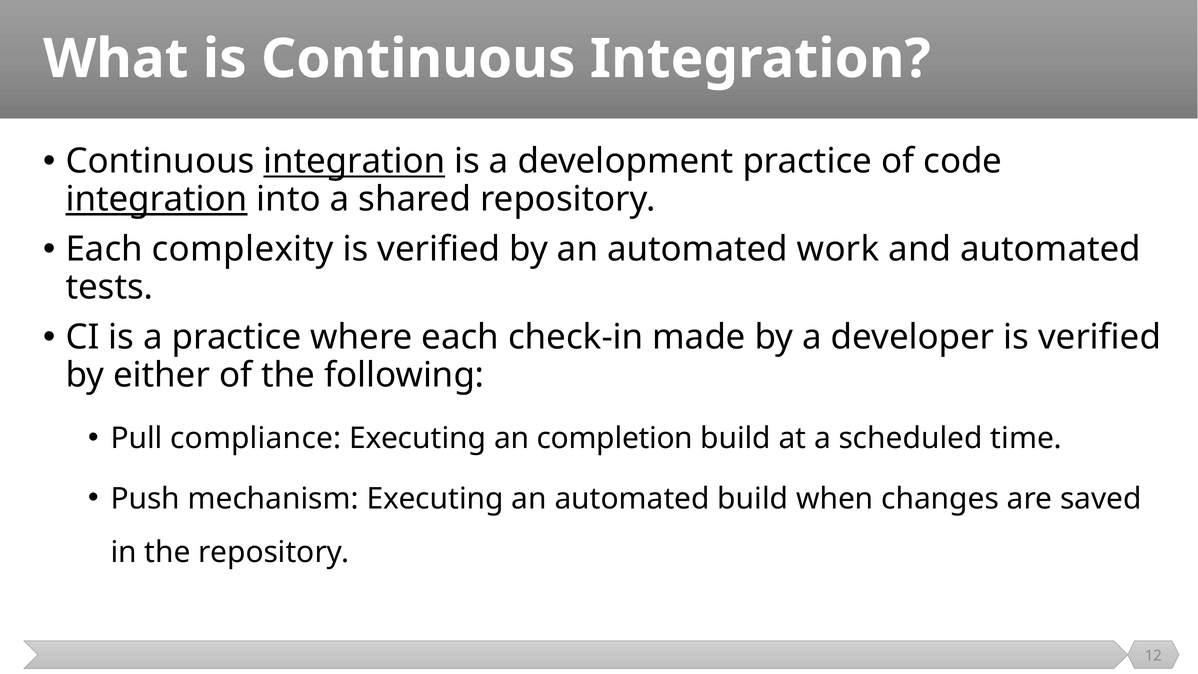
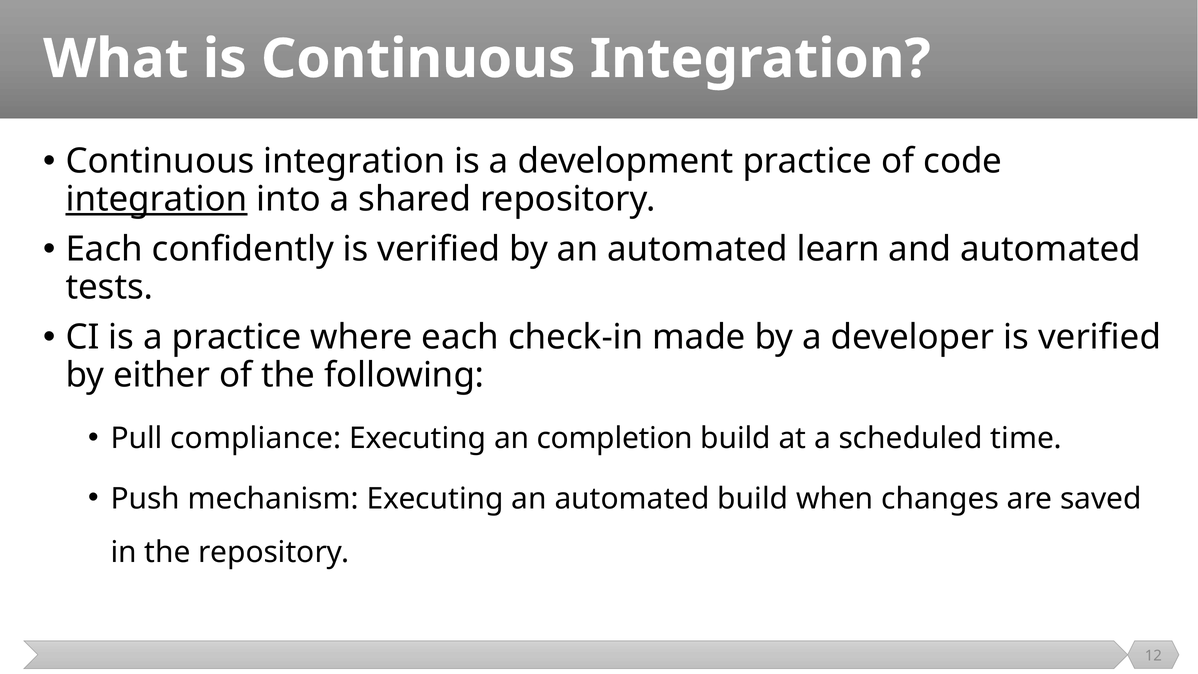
integration at (354, 161) underline: present -> none
complexity: complexity -> confidently
work: work -> learn
